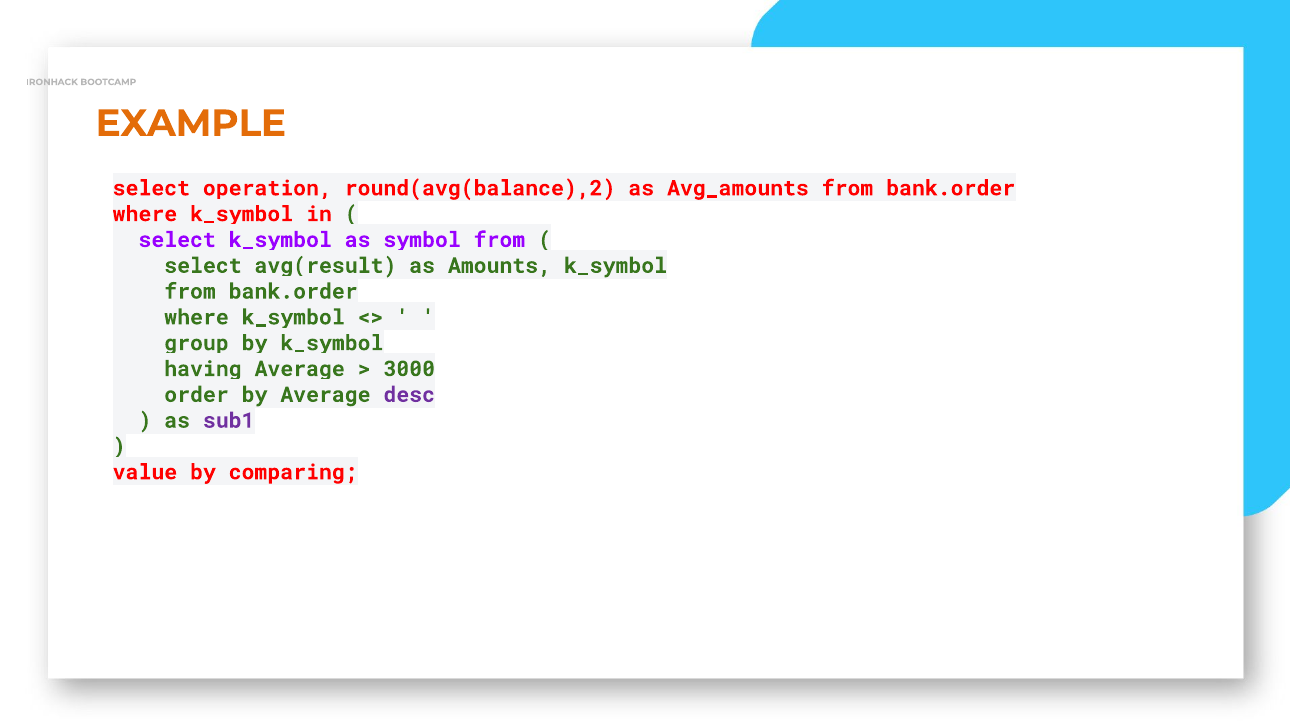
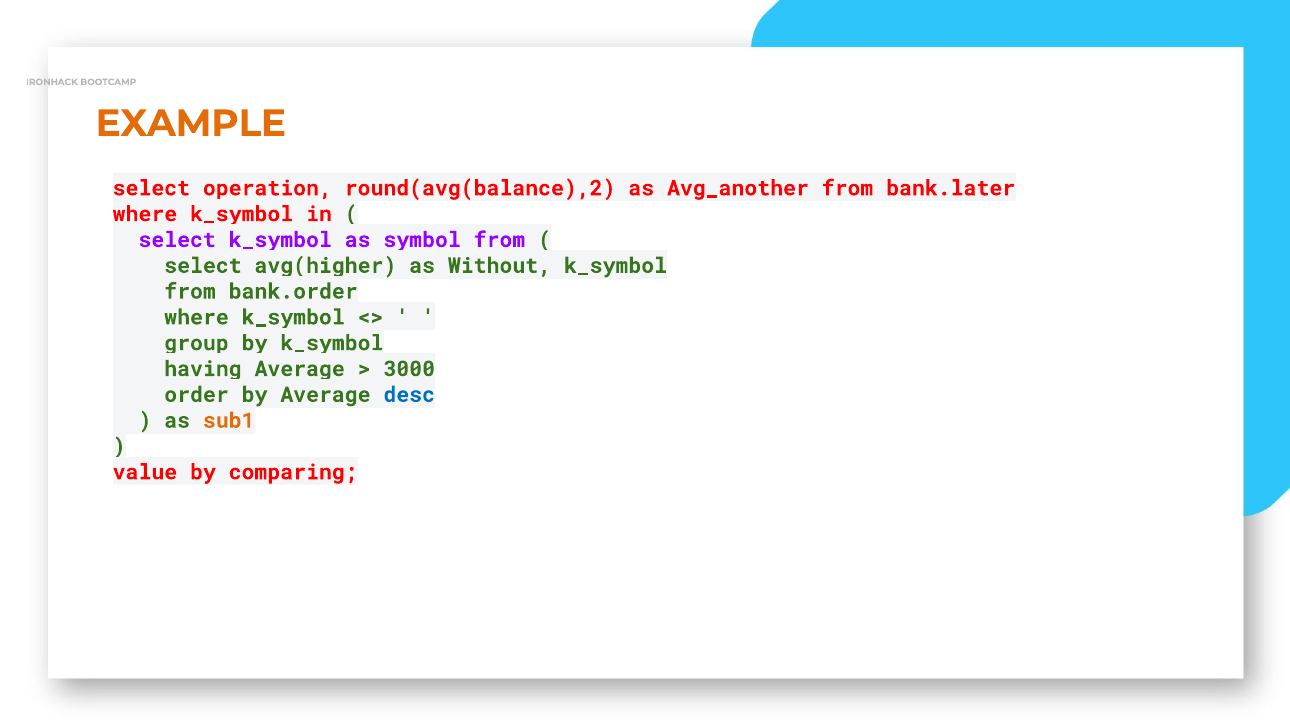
Avg_amounts: Avg_amounts -> Avg_another
bank.order at (951, 188): bank.order -> bank.later
avg(result: avg(result -> avg(higher
Amounts: Amounts -> Without
desc colour: purple -> blue
sub1 colour: purple -> orange
